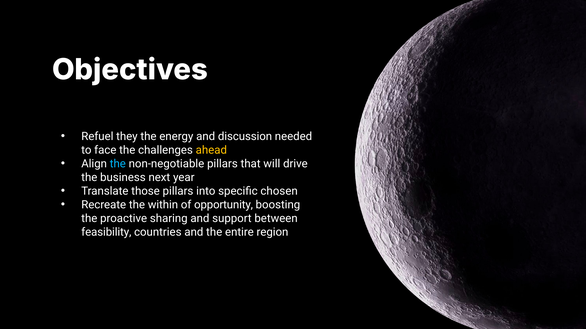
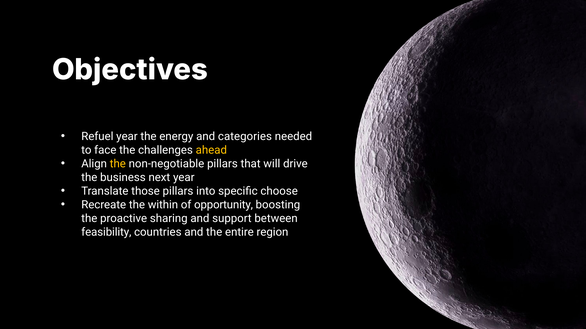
Refuel they: they -> year
discussion: discussion -> categories
the at (118, 164) colour: light blue -> yellow
chosen: chosen -> choose
